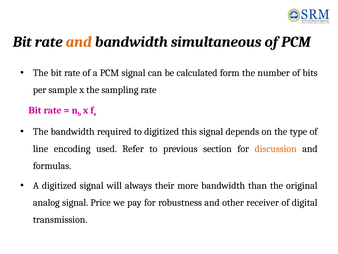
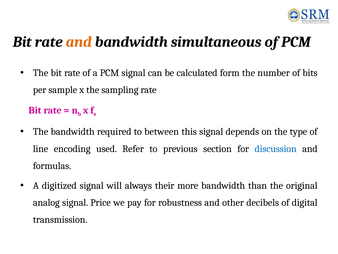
to digitized: digitized -> between
discussion colour: orange -> blue
receiver: receiver -> decibels
